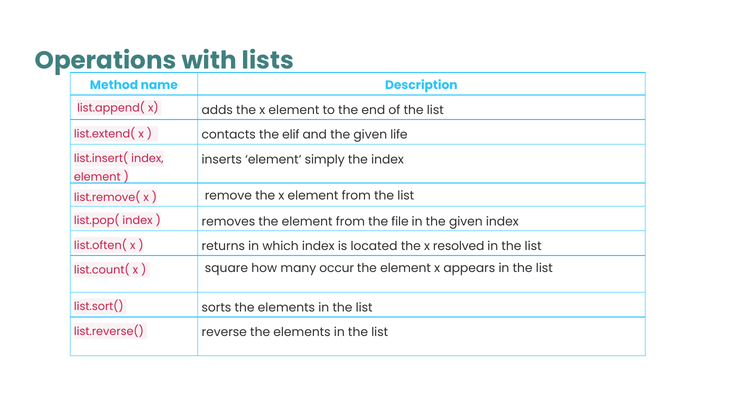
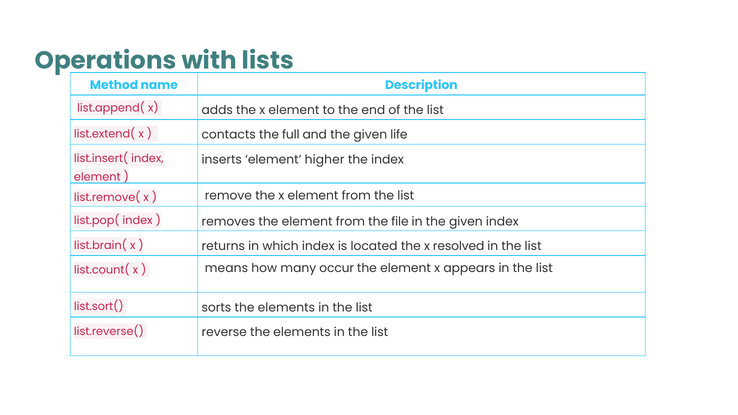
elif: elif -> full
simply: simply -> higher
list.often(: list.often( -> list.brain(
square: square -> means
